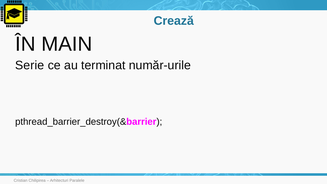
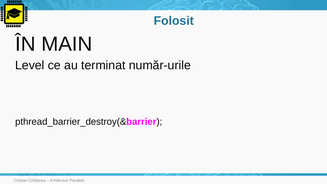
Crează: Crează -> Folosit
Serie: Serie -> Level
